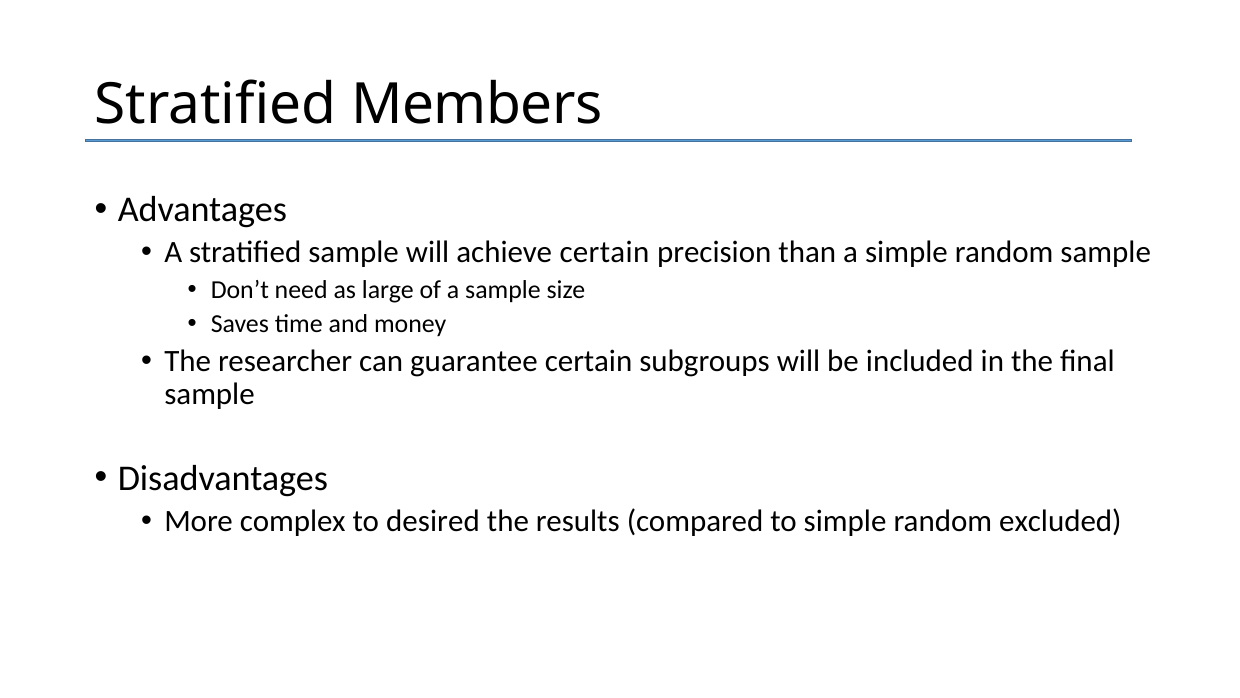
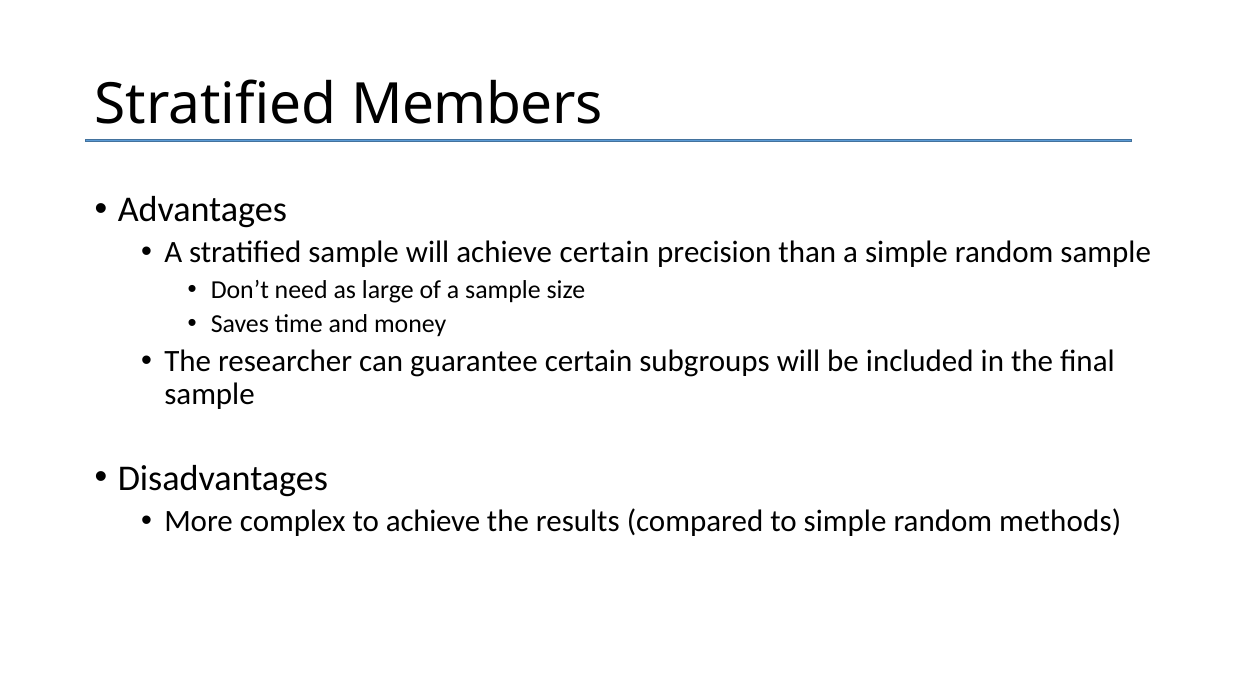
to desired: desired -> achieve
excluded: excluded -> methods
